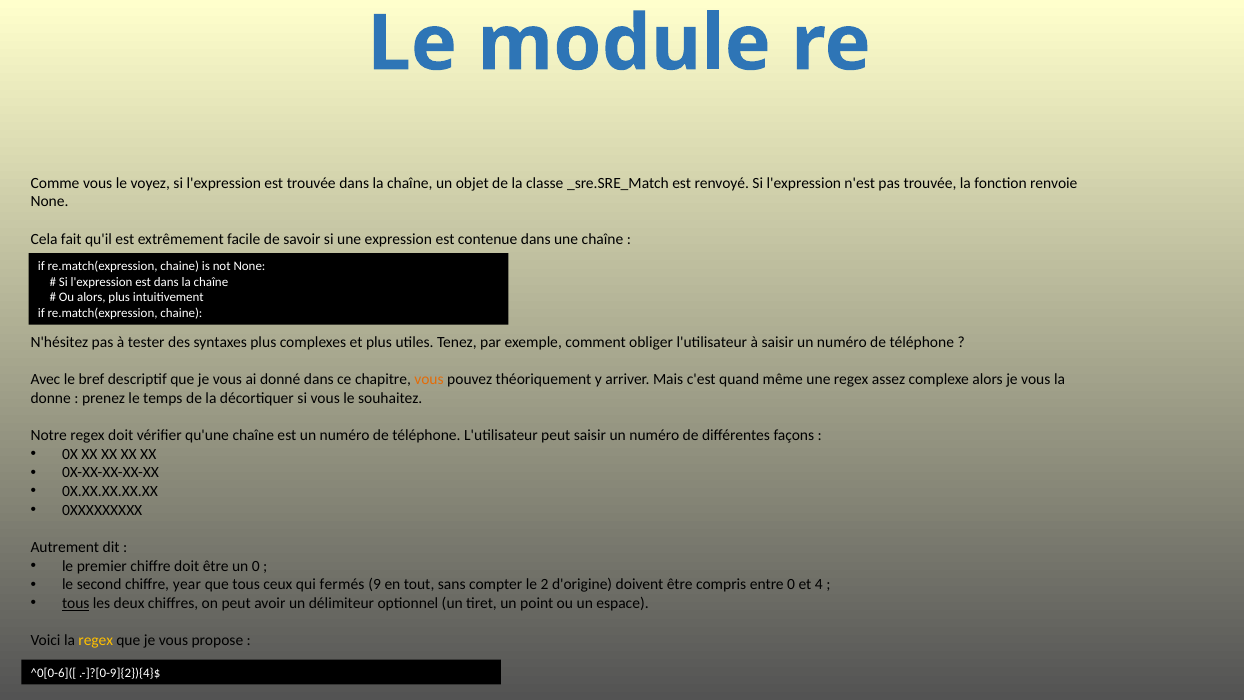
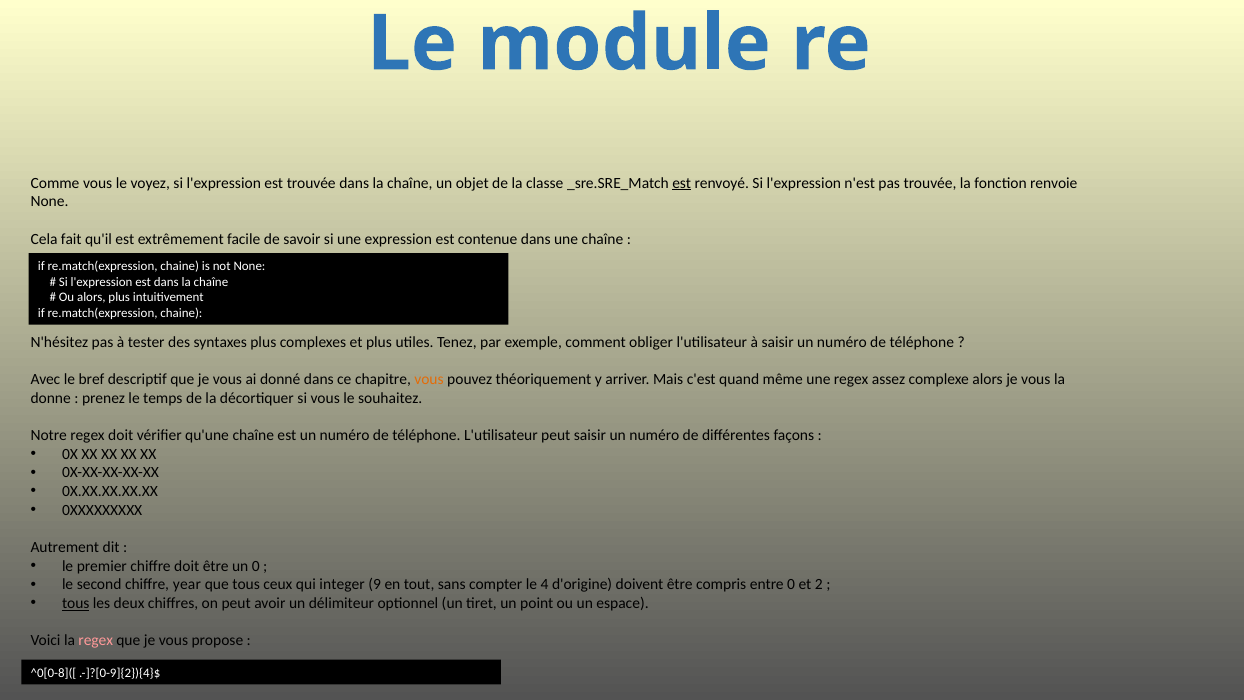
est at (682, 183) underline: none -> present
fermés: fermés -> integer
2: 2 -> 4
4: 4 -> 2
regex at (96, 641) colour: yellow -> pink
^0[0-6]([: ^0[0-6]([ -> ^0[0-8]([
